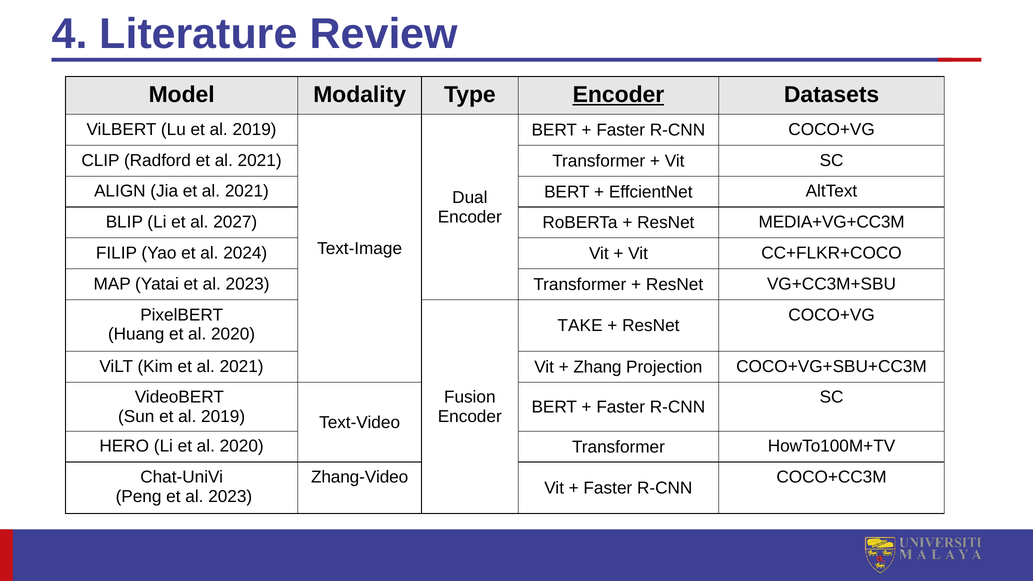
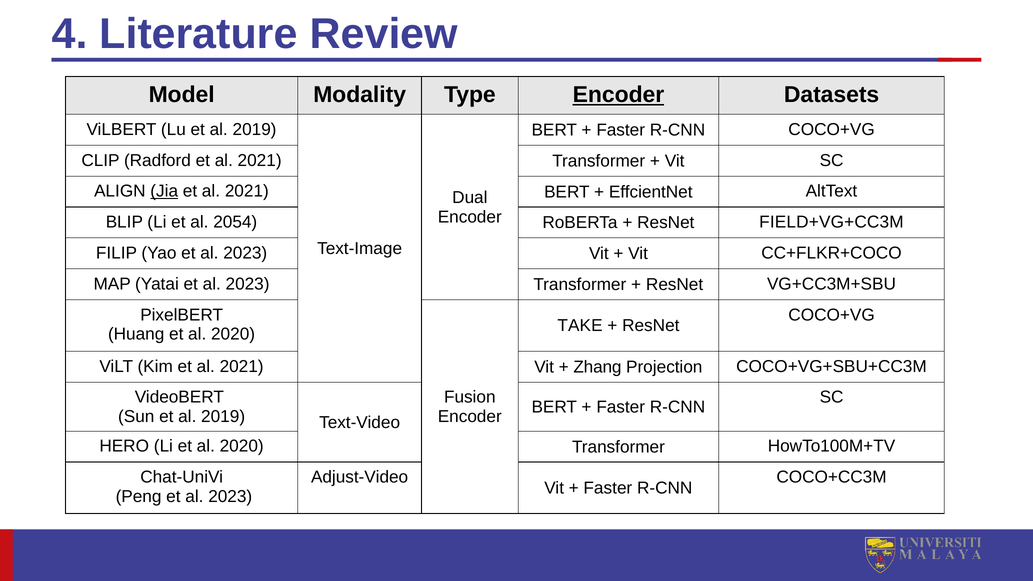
Jia underline: none -> present
2027: 2027 -> 2054
MEDIA+VG+CC3M: MEDIA+VG+CC3M -> FIELD+VG+CC3M
Yao et al 2024: 2024 -> 2023
Zhang-Video: Zhang-Video -> Adjust-Video
